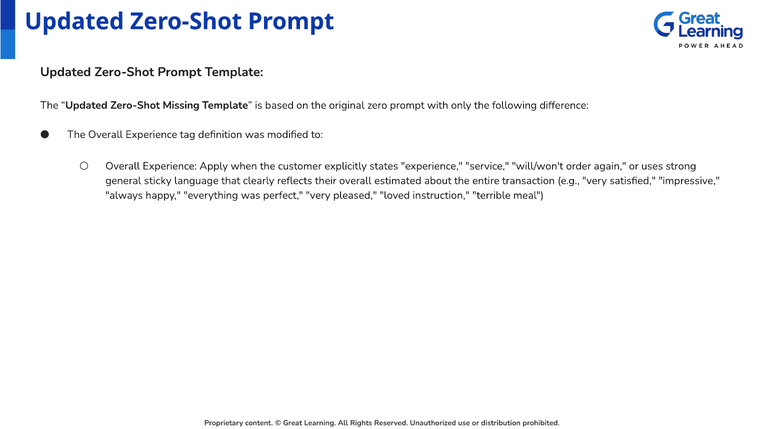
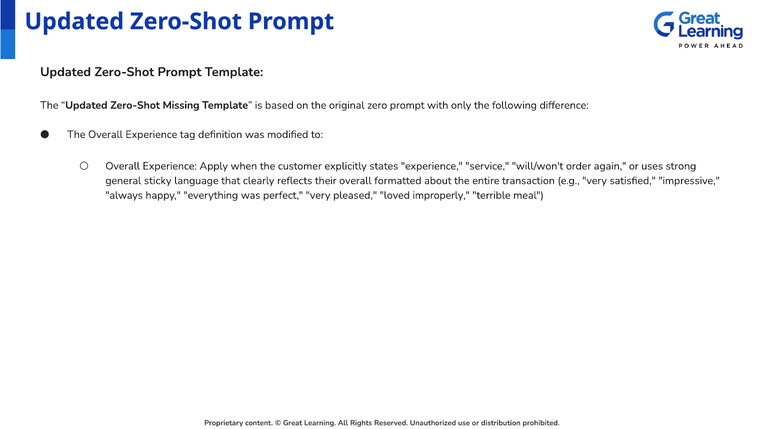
estimated: estimated -> formatted
instruction: instruction -> improperly
